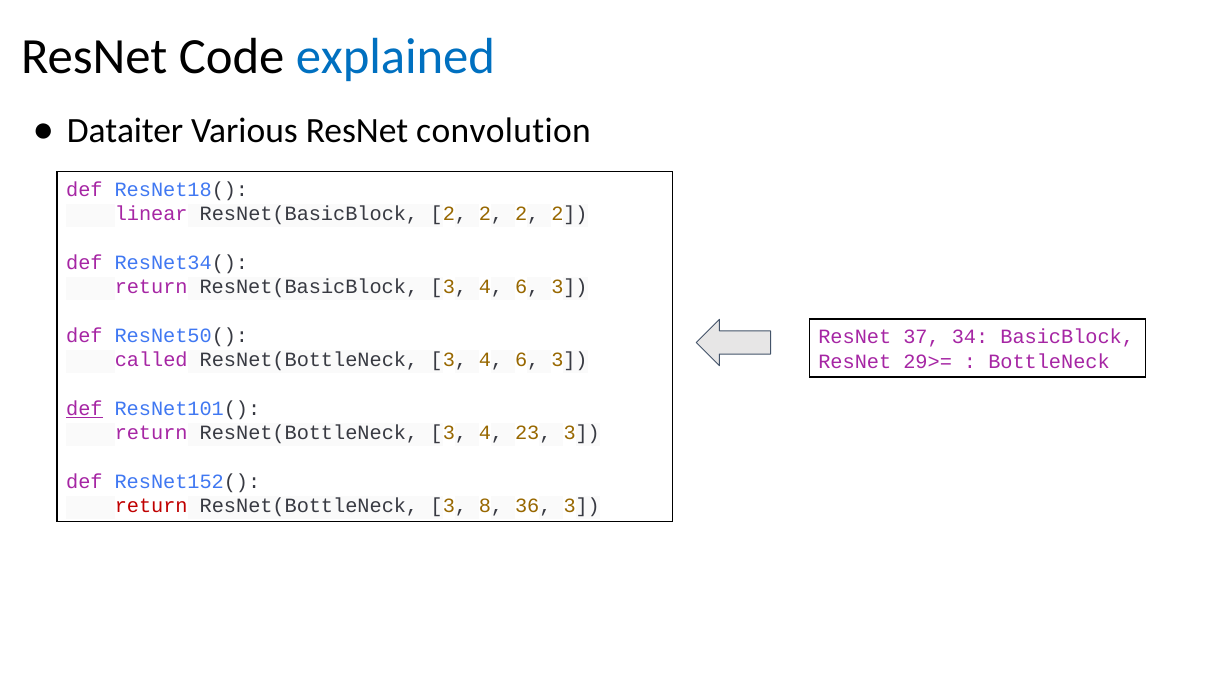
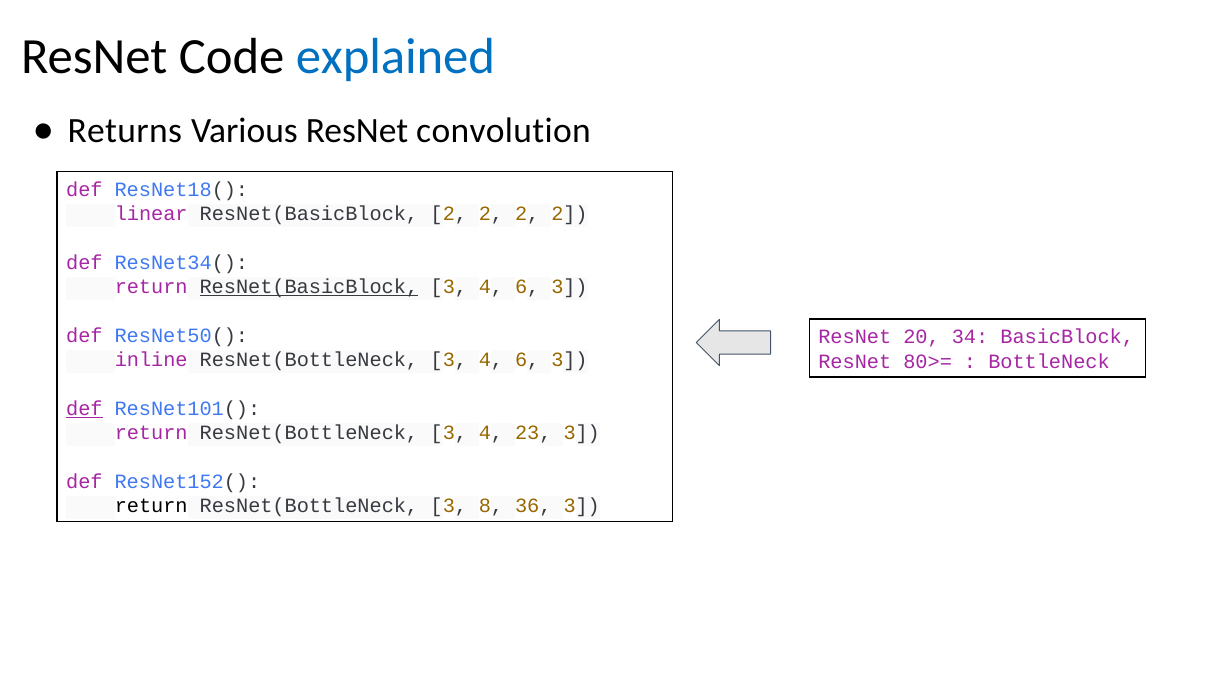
Dataiter: Dataiter -> Returns
ResNet(BasicBlock at (309, 287) underline: none -> present
37: 37 -> 20
called: called -> inline
29>=: 29>= -> 80>=
return at (151, 506) colour: red -> black
